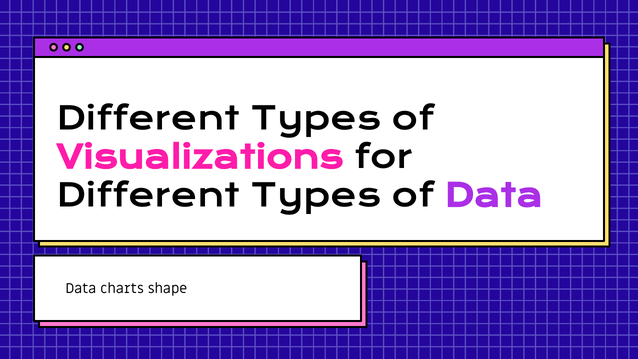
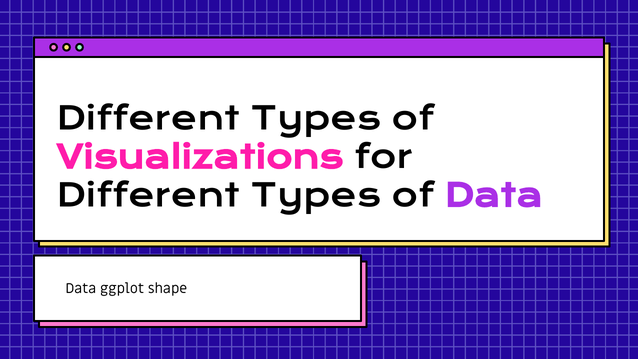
charts: charts -> ggplot
